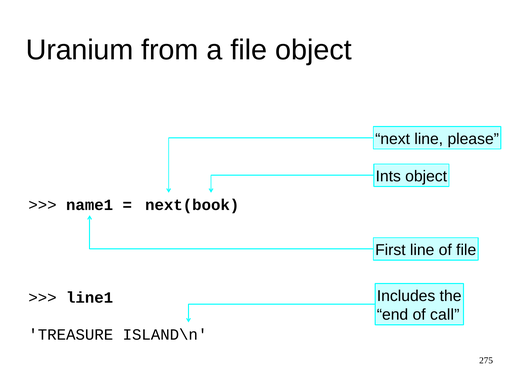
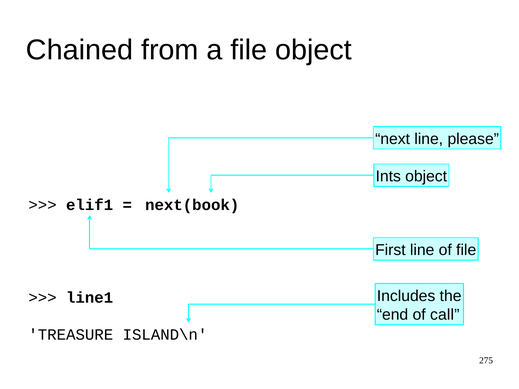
Uranium: Uranium -> Chained
name1: name1 -> elif1
